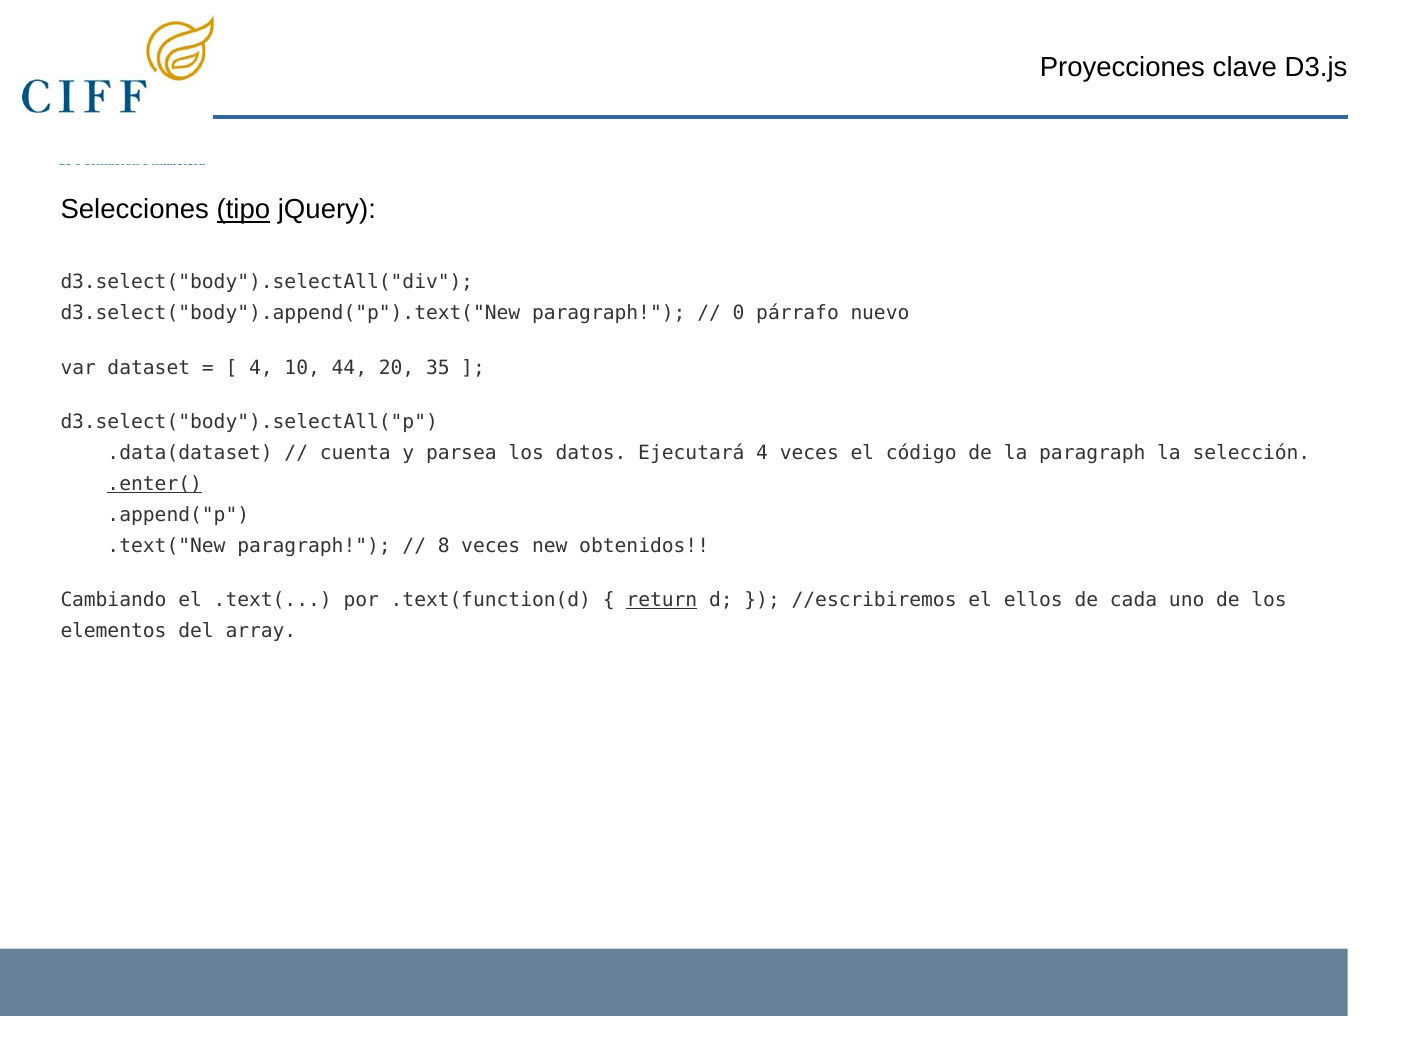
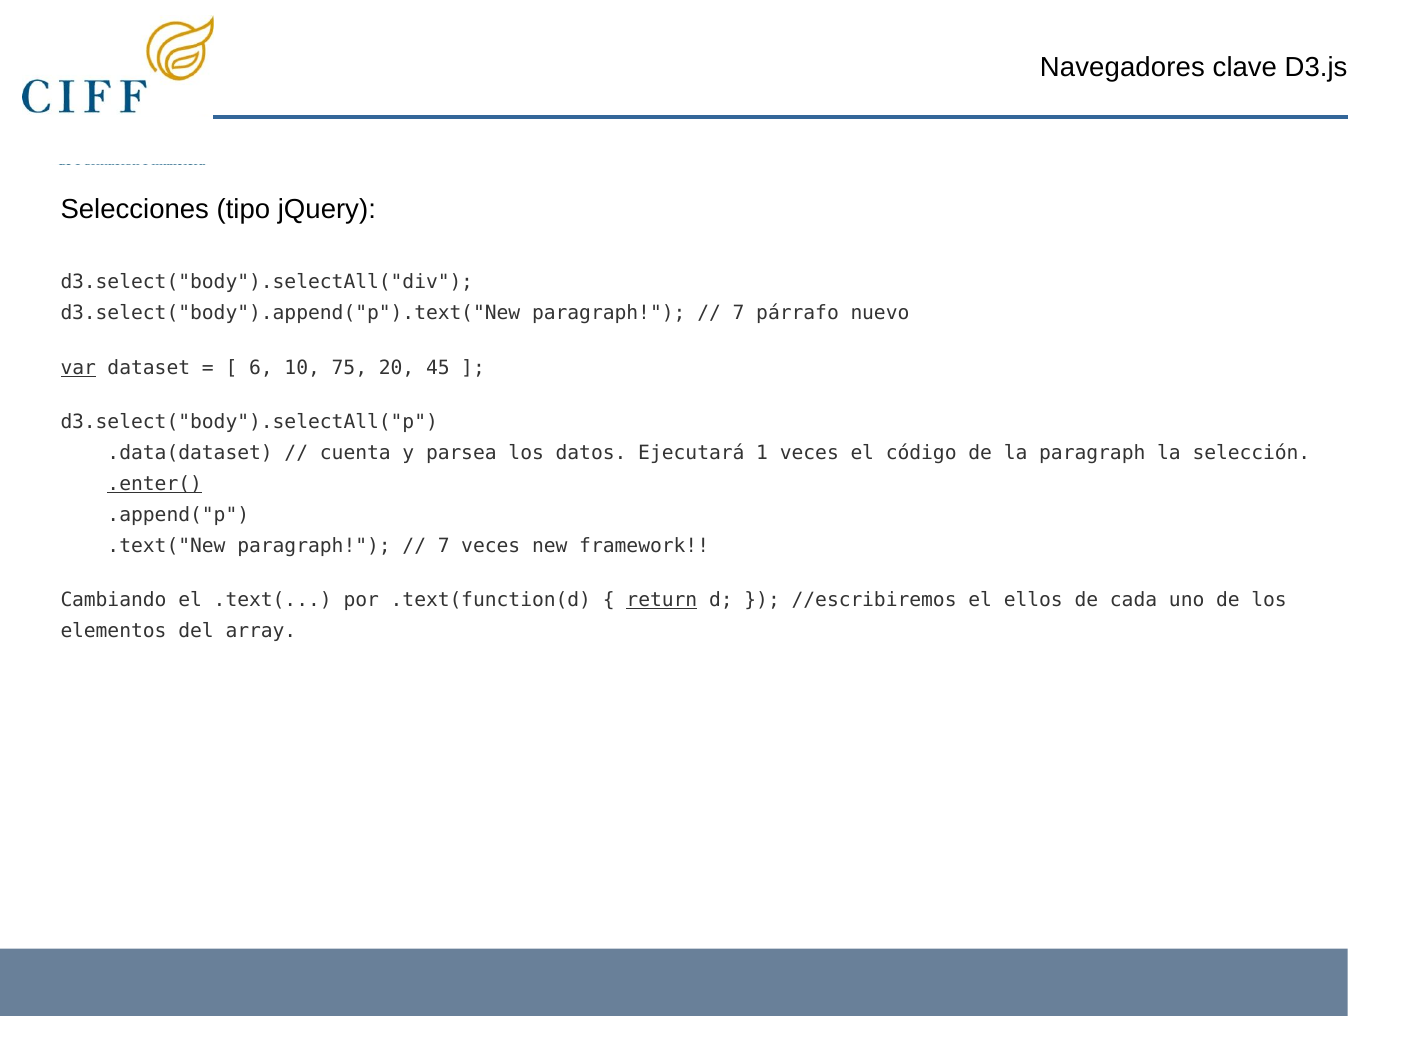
Proyecciones: Proyecciones -> Navegadores
tipo underline: present -> none
0 at (739, 313): 0 -> 7
var underline: none -> present
4 at (261, 368): 4 -> 6
44: 44 -> 75
35: 35 -> 45
Ejecutará 4: 4 -> 1
8 at (444, 546): 8 -> 7
obtenidos: obtenidos -> framework
